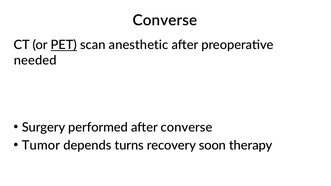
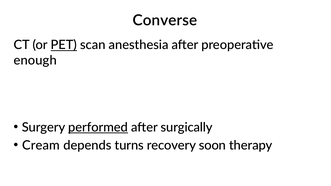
anesthetic: anesthetic -> anesthesia
needed: needed -> enough
performed underline: none -> present
after converse: converse -> surgically
Tumor: Tumor -> Cream
